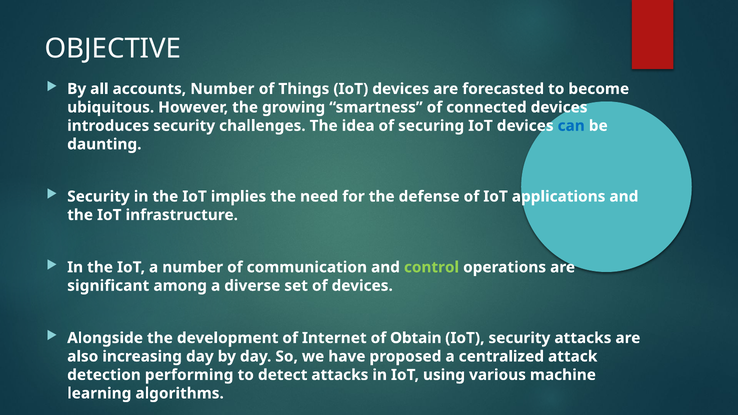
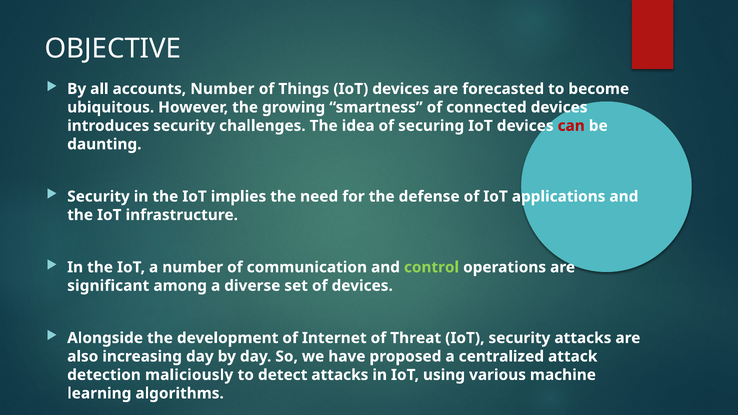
can colour: blue -> red
Obtain: Obtain -> Threat
performing: performing -> maliciously
